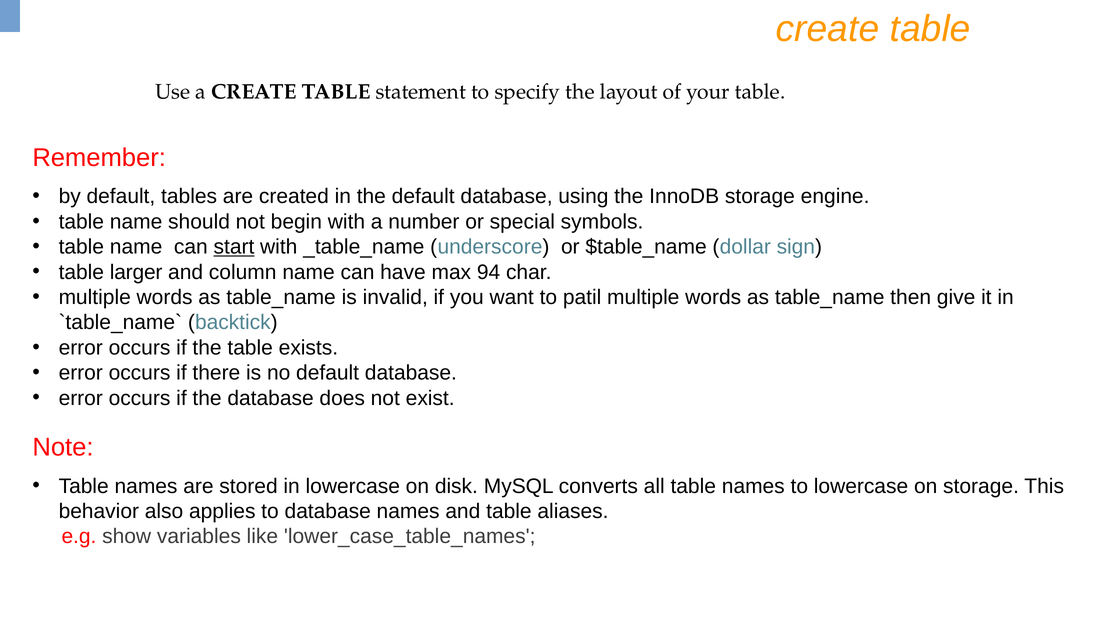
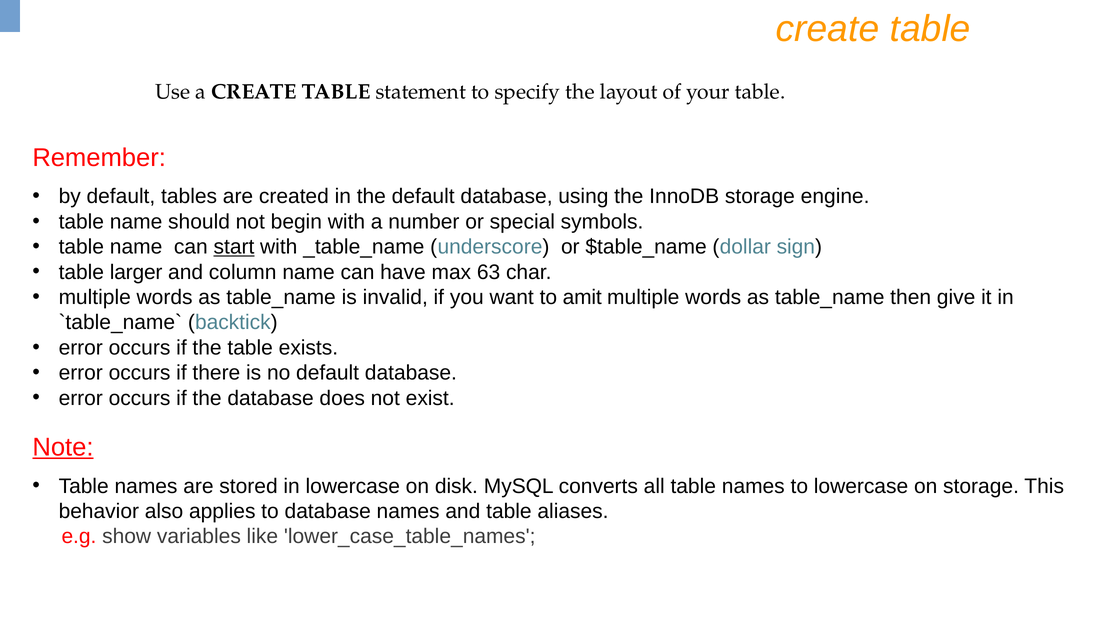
94: 94 -> 63
patil: patil -> amit
Note underline: none -> present
